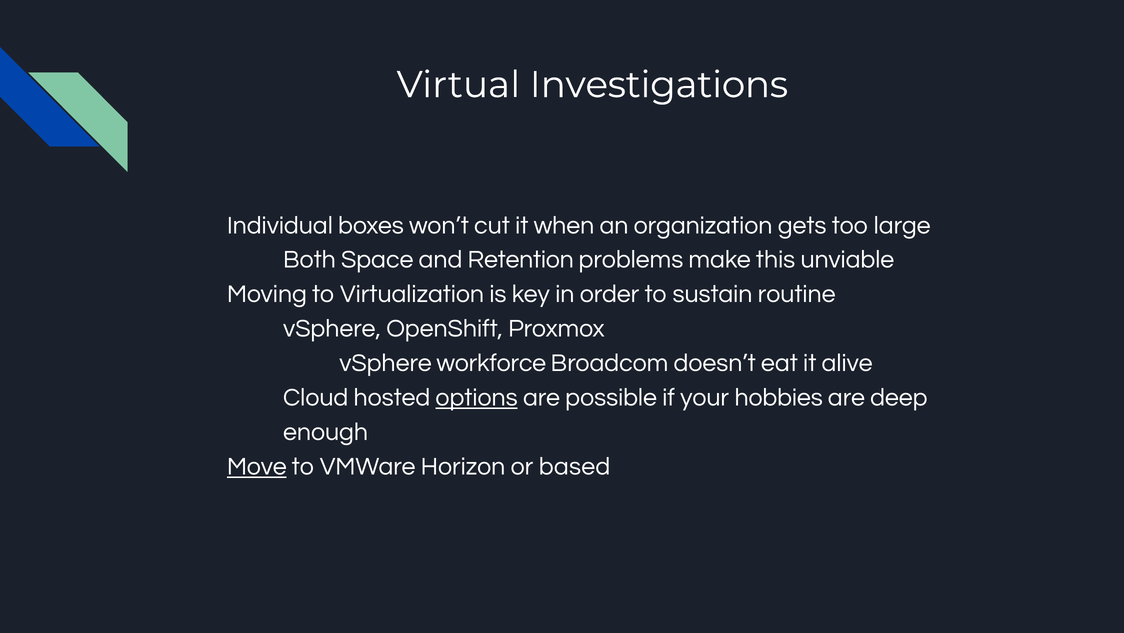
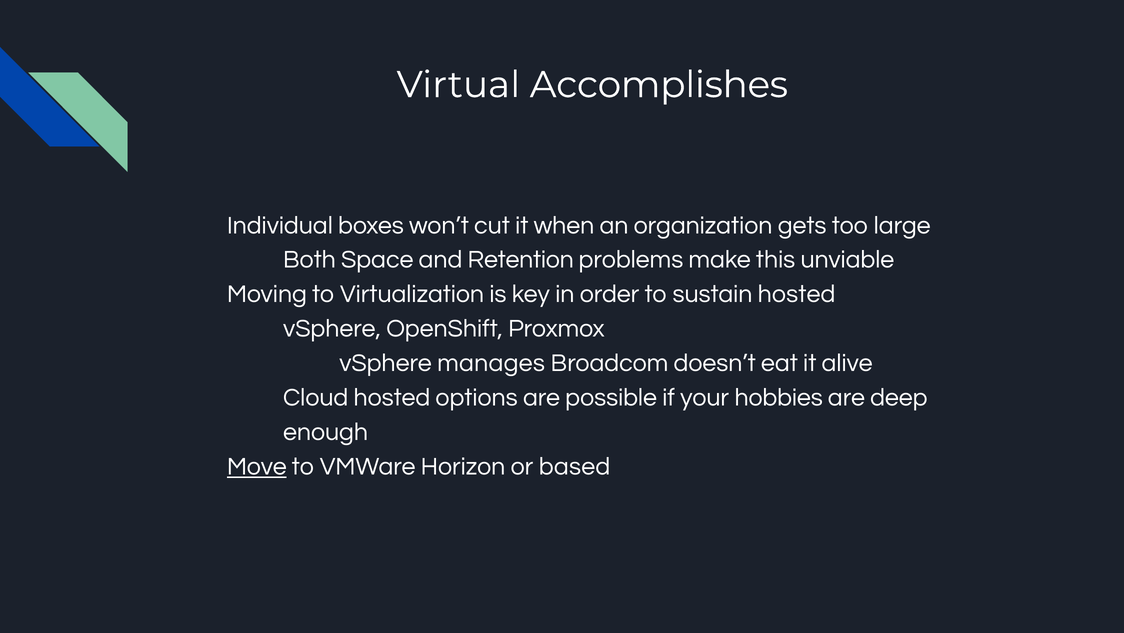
Investigations: Investigations -> Accomplishes
sustain routine: routine -> hosted
workforce: workforce -> manages
options underline: present -> none
